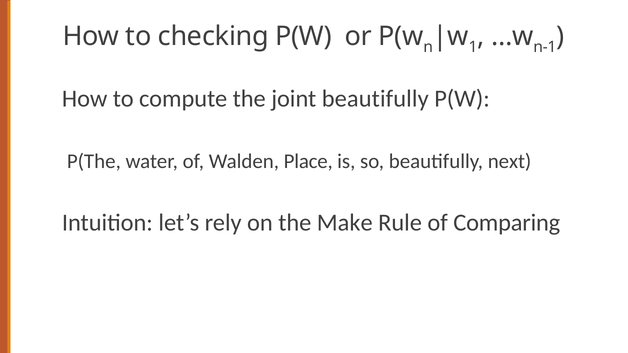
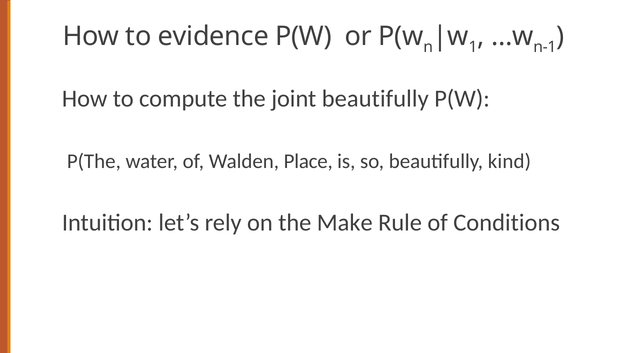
checking: checking -> evidence
next: next -> kind
Comparing: Comparing -> Conditions
